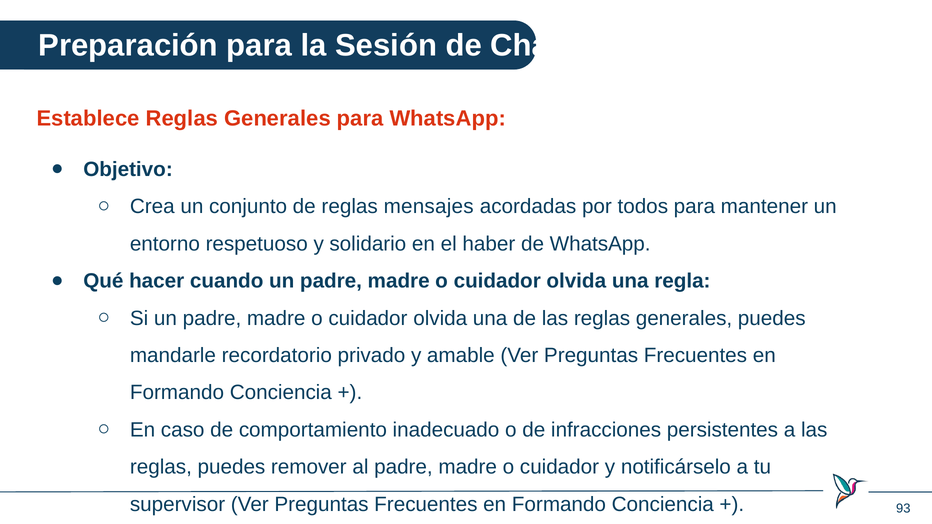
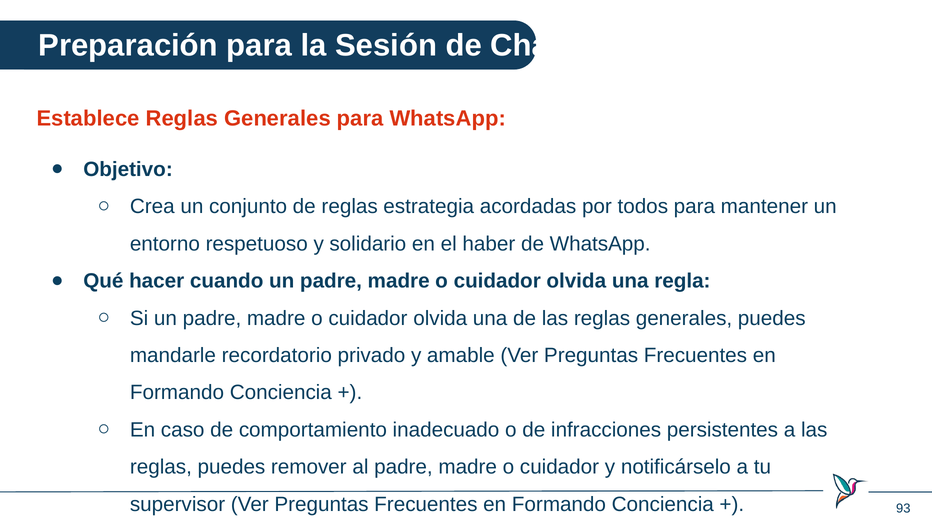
mensajes: mensajes -> estrategia
